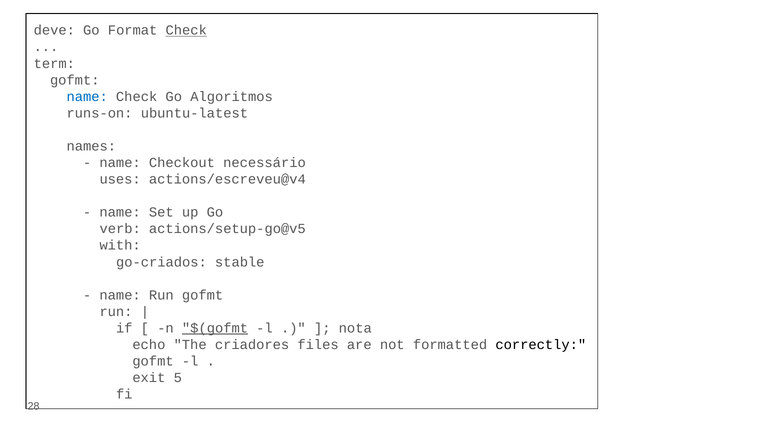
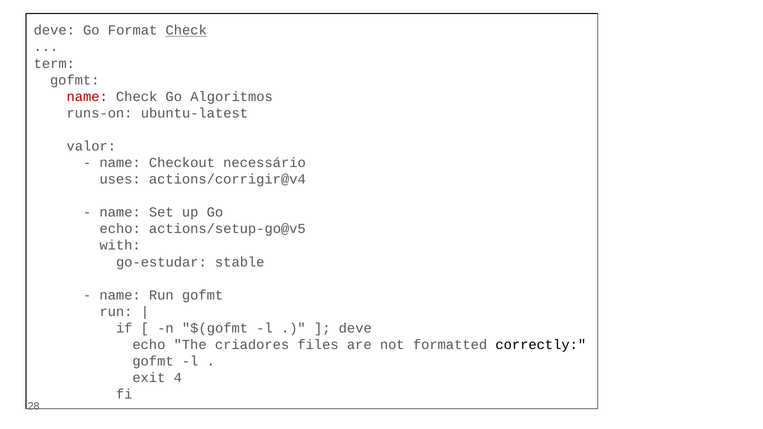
name at (87, 97) colour: blue -> red
names: names -> valor
actions/escreveu@v4: actions/escreveu@v4 -> actions/corrigir@v4
verb at (120, 229): verb -> echo
go-criados: go-criados -> go-estudar
$(gofmt underline: present -> none
nota at (355, 328): nota -> deve
5: 5 -> 4
